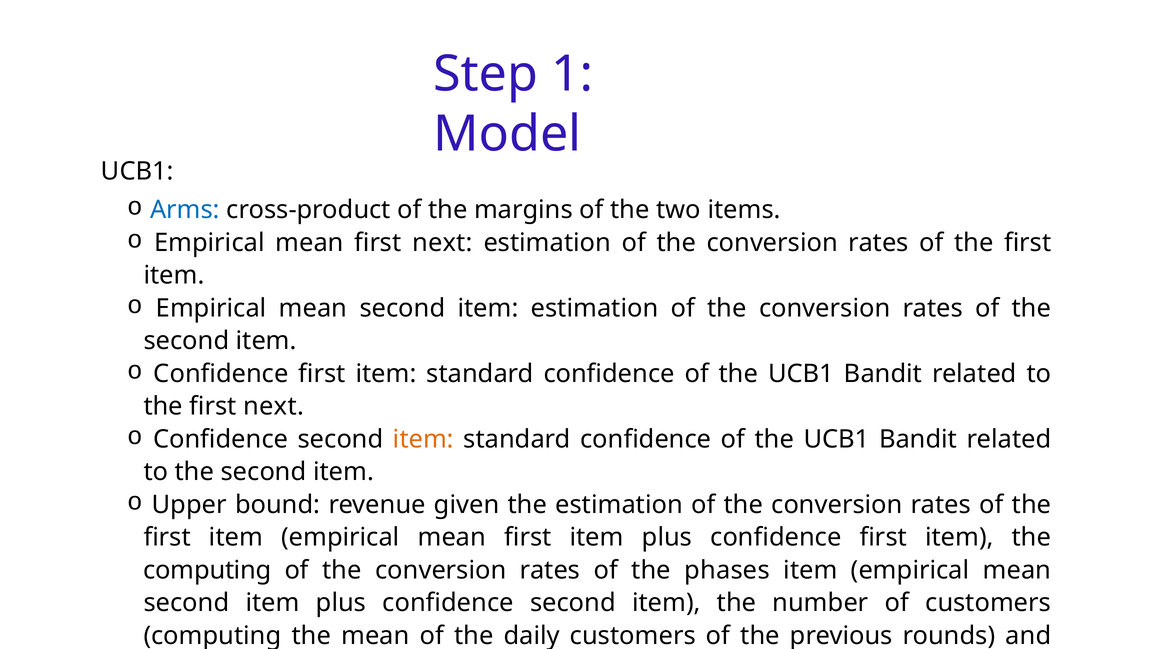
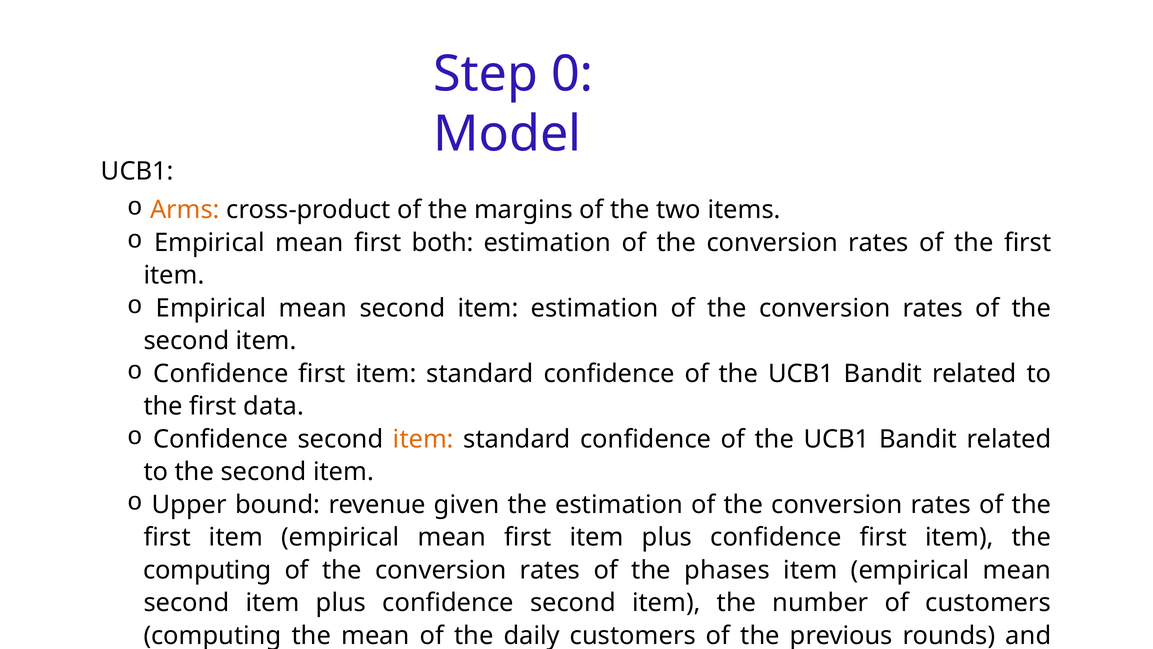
1: 1 -> 0
Arms colour: blue -> orange
mean first next: next -> both
the first next: next -> data
